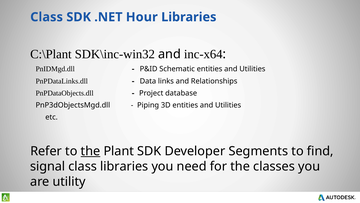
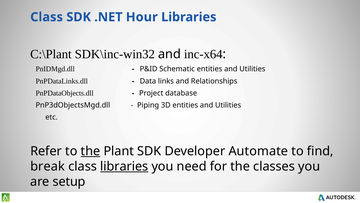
Segments: Segments -> Automate
signal: signal -> break
libraries at (124, 166) underline: none -> present
utility: utility -> setup
